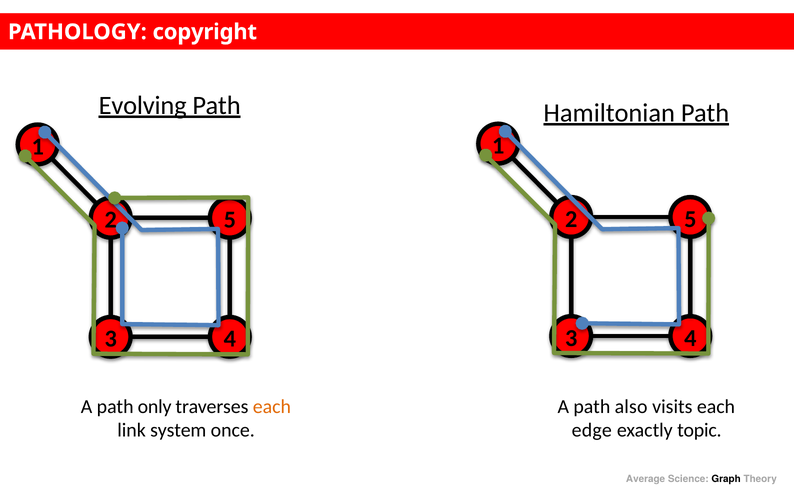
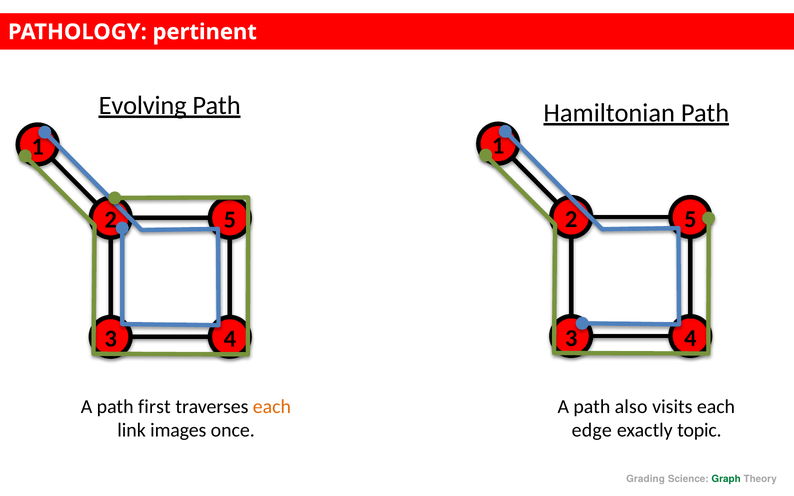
copyright: copyright -> pertinent
only: only -> first
system: system -> images
Average: Average -> Grading
Graph colour: black -> green
